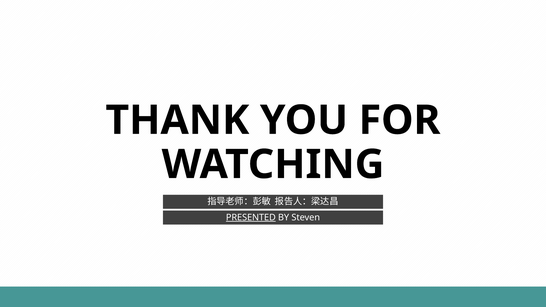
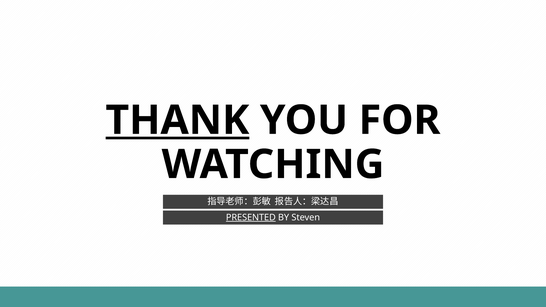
THANK underline: none -> present
